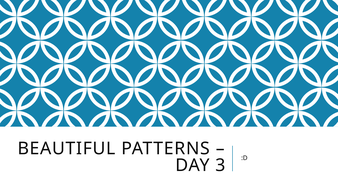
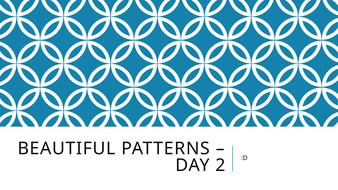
3: 3 -> 2
